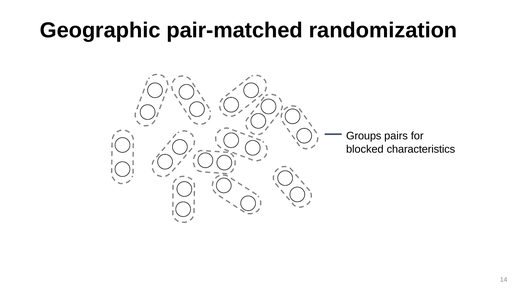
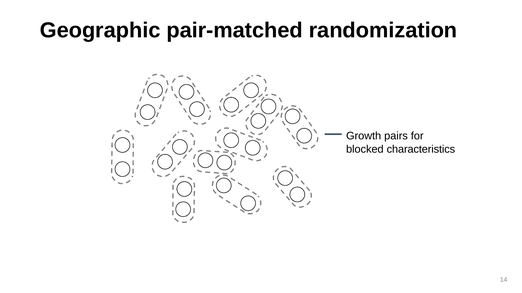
Groups: Groups -> Growth
